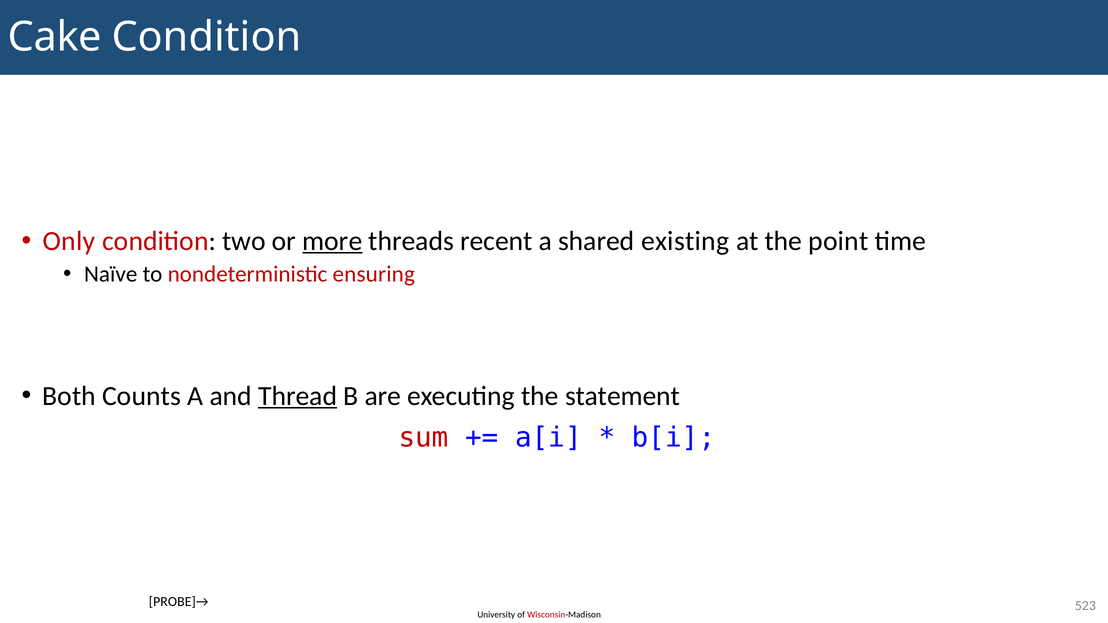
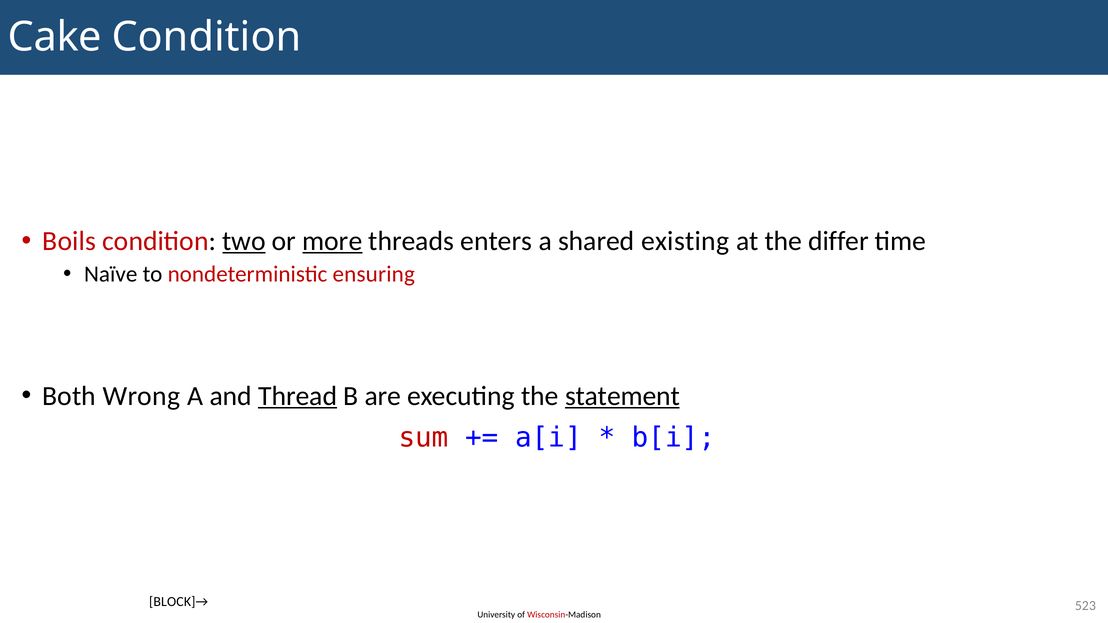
Only: Only -> Boils
two underline: none -> present
recent: recent -> enters
point: point -> differ
Counts: Counts -> Wrong
statement underline: none -> present
PROBE]→: PROBE]→ -> BLOCK]→
